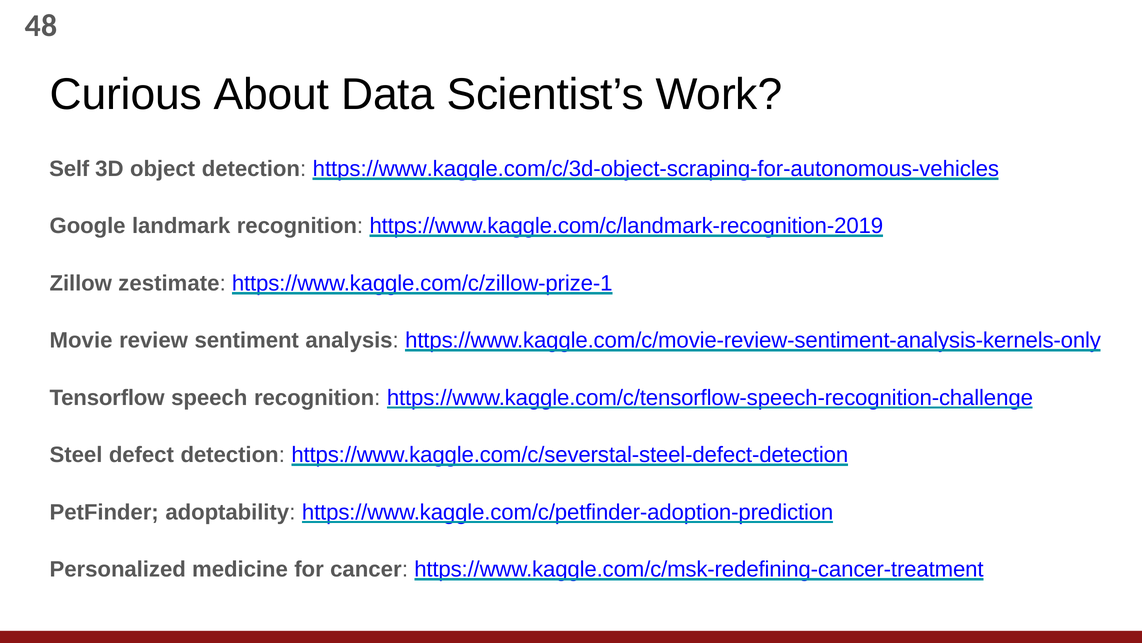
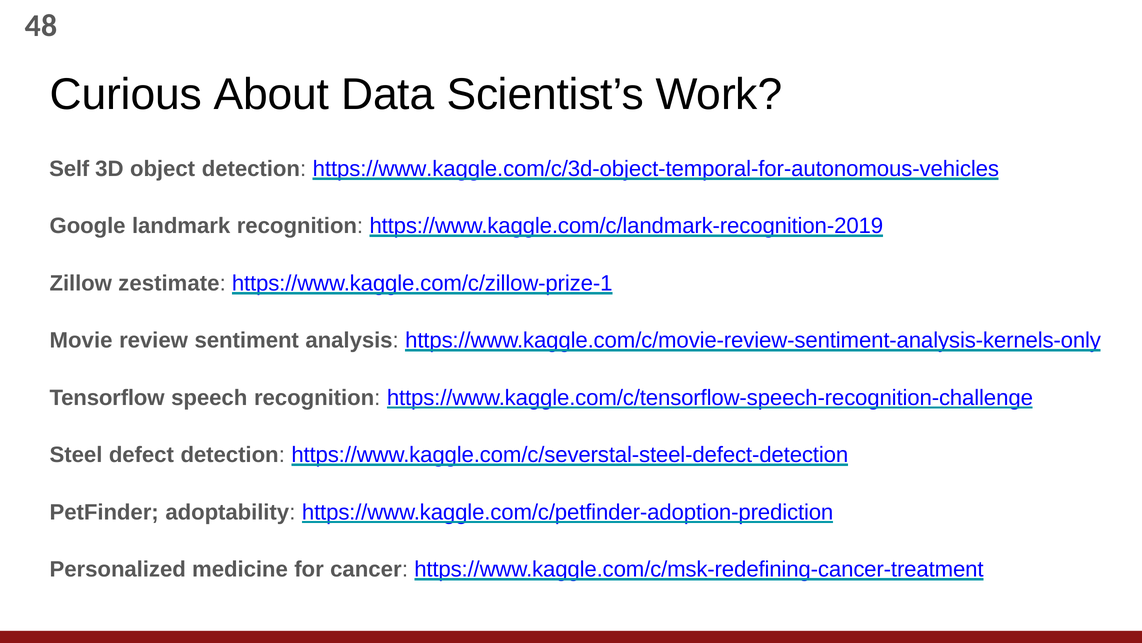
https://www.kaggle.com/c/3d-object-scraping-for-autonomous-vehicles: https://www.kaggle.com/c/3d-object-scraping-for-autonomous-vehicles -> https://www.kaggle.com/c/3d-object-temporal-for-autonomous-vehicles
